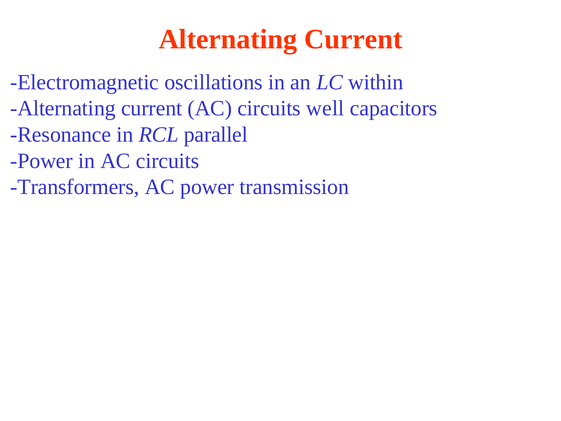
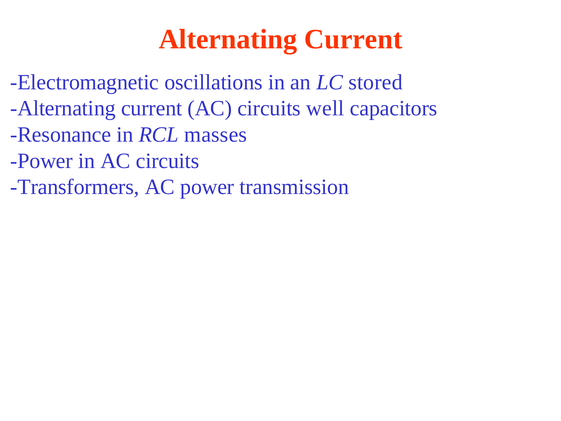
within: within -> stored
parallel: parallel -> masses
